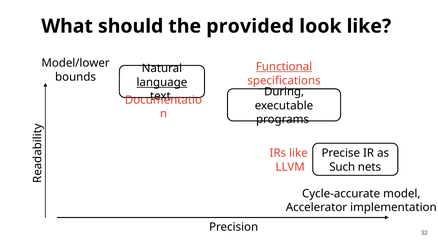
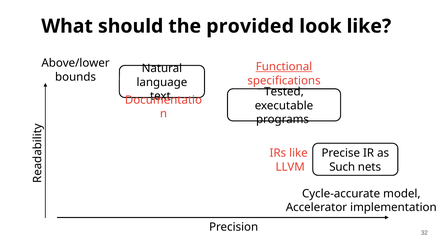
Model/lower: Model/lower -> Above/lower
language underline: present -> none
During: During -> Tested
